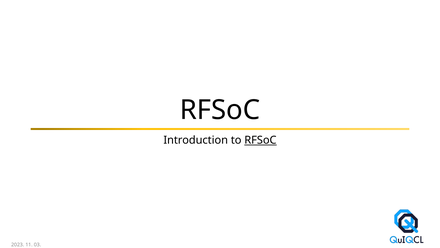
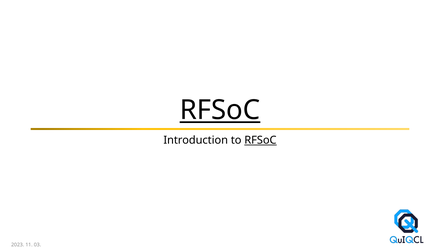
RFSoC at (220, 110) underline: none -> present
